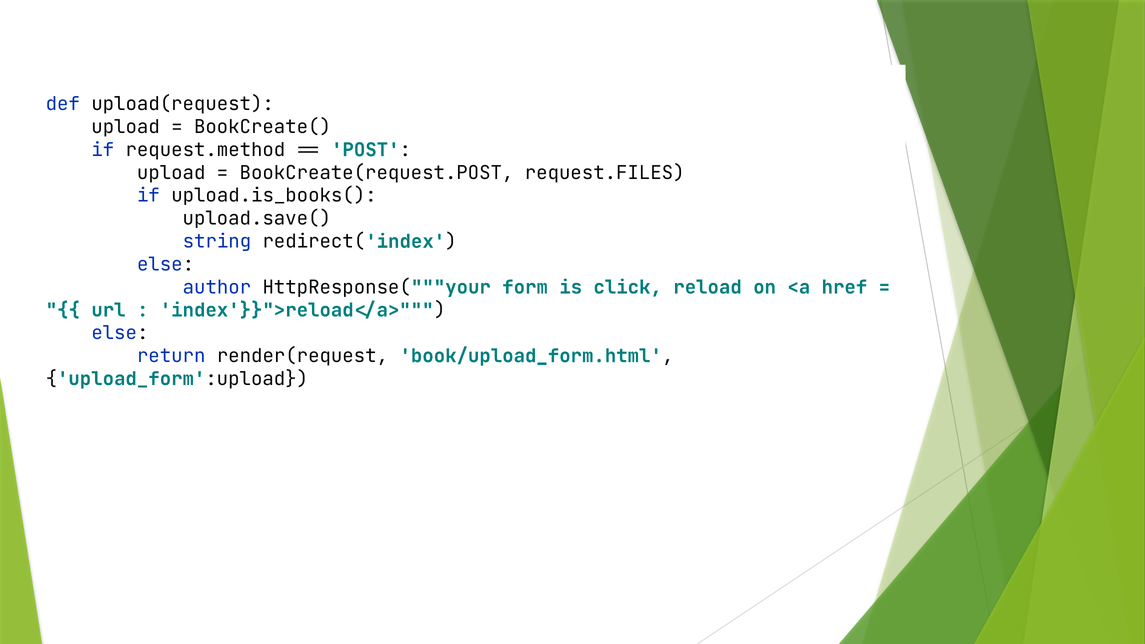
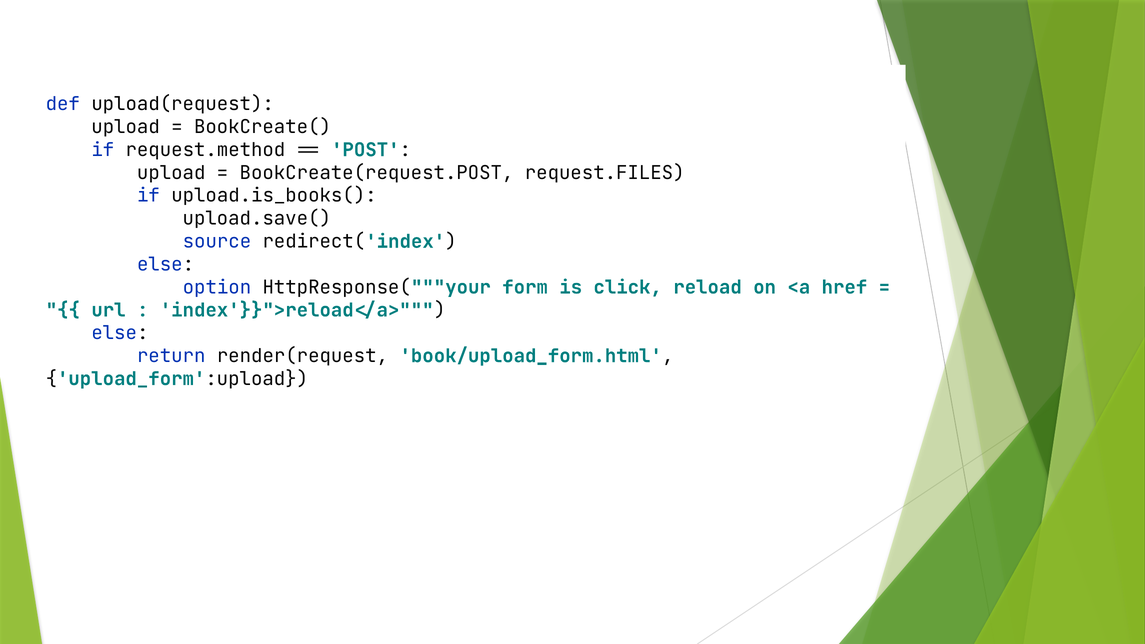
string: string -> source
author: author -> option
